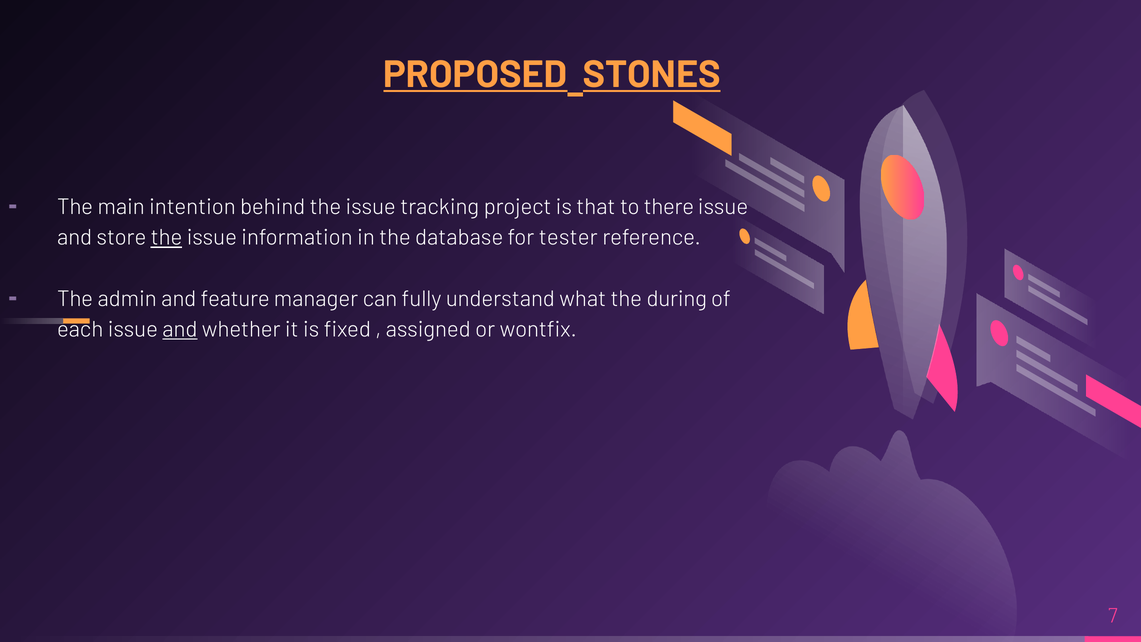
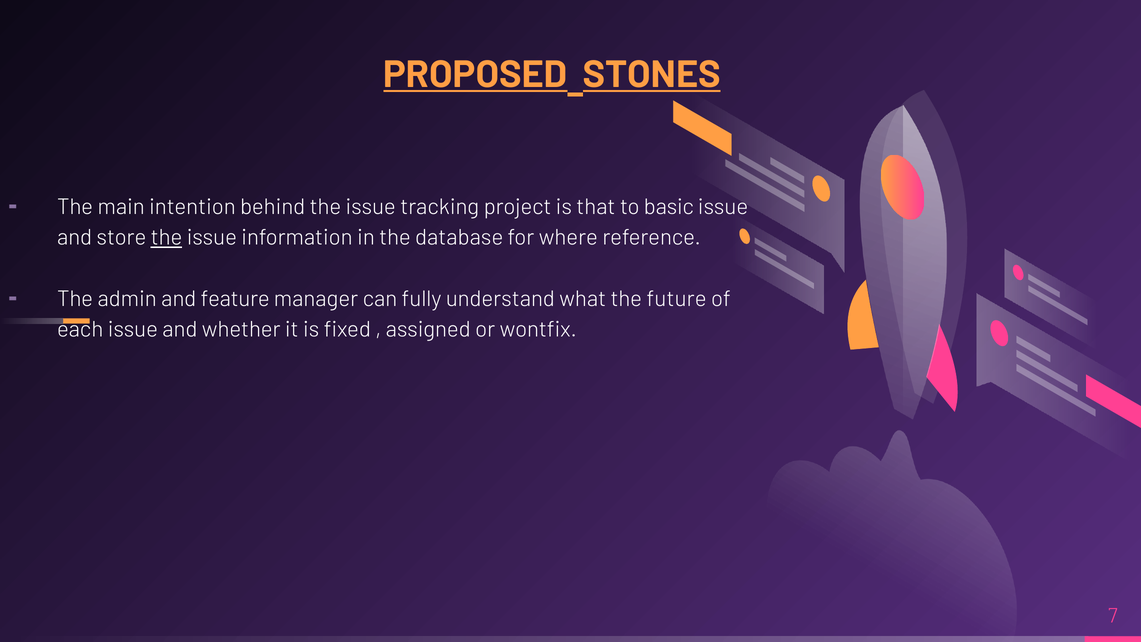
there: there -> basic
tester: tester -> where
during: during -> future
and at (180, 329) underline: present -> none
